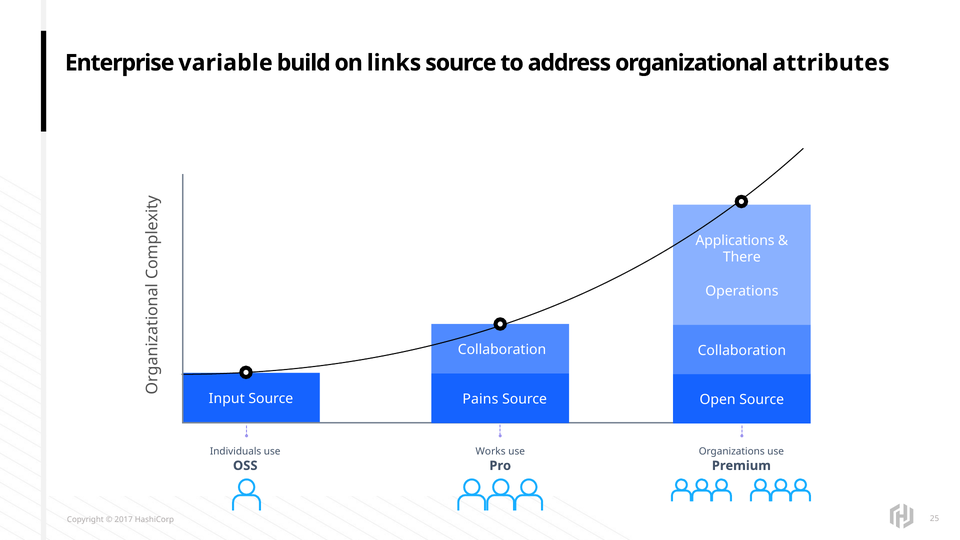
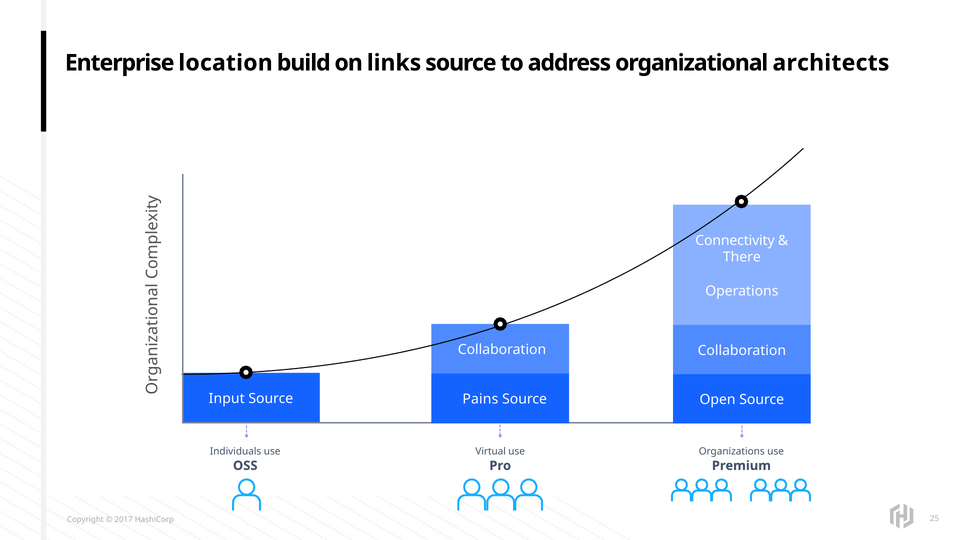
variable: variable -> location
attributes: attributes -> architects
Applications: Applications -> Connectivity
Works: Works -> Virtual
